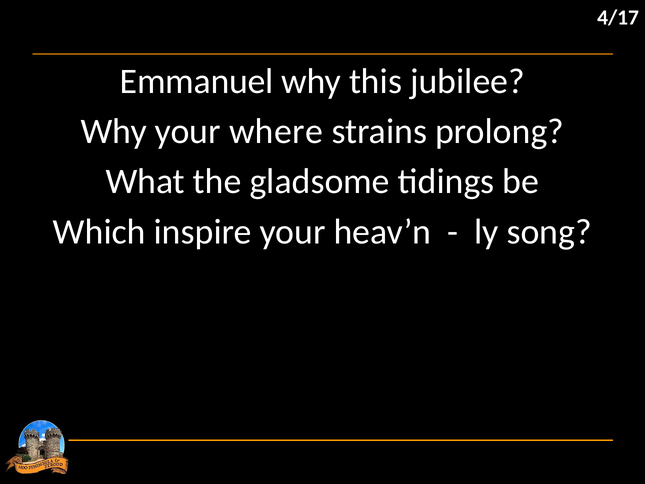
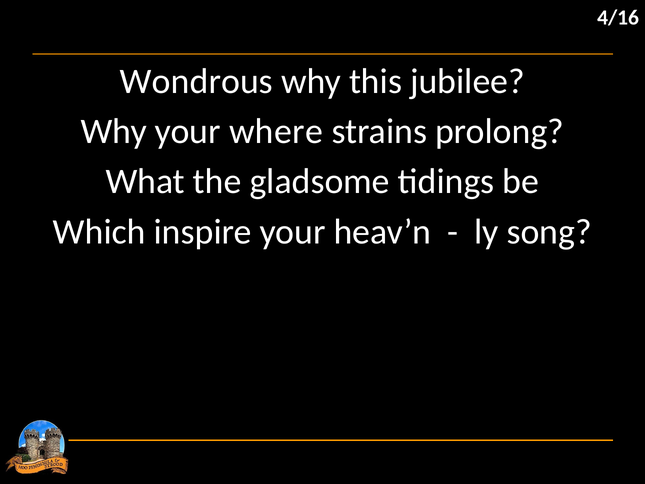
4/17: 4/17 -> 4/16
Emmanuel: Emmanuel -> Wondrous
